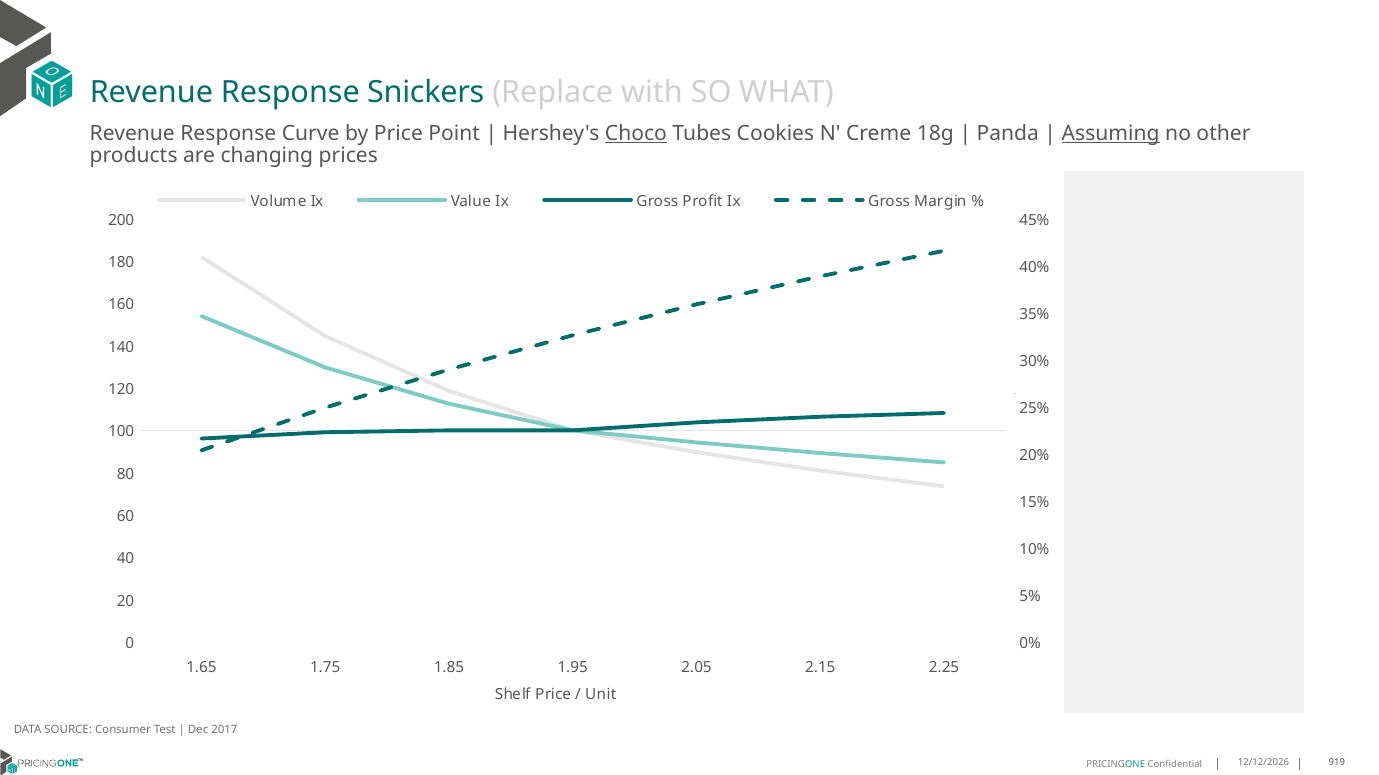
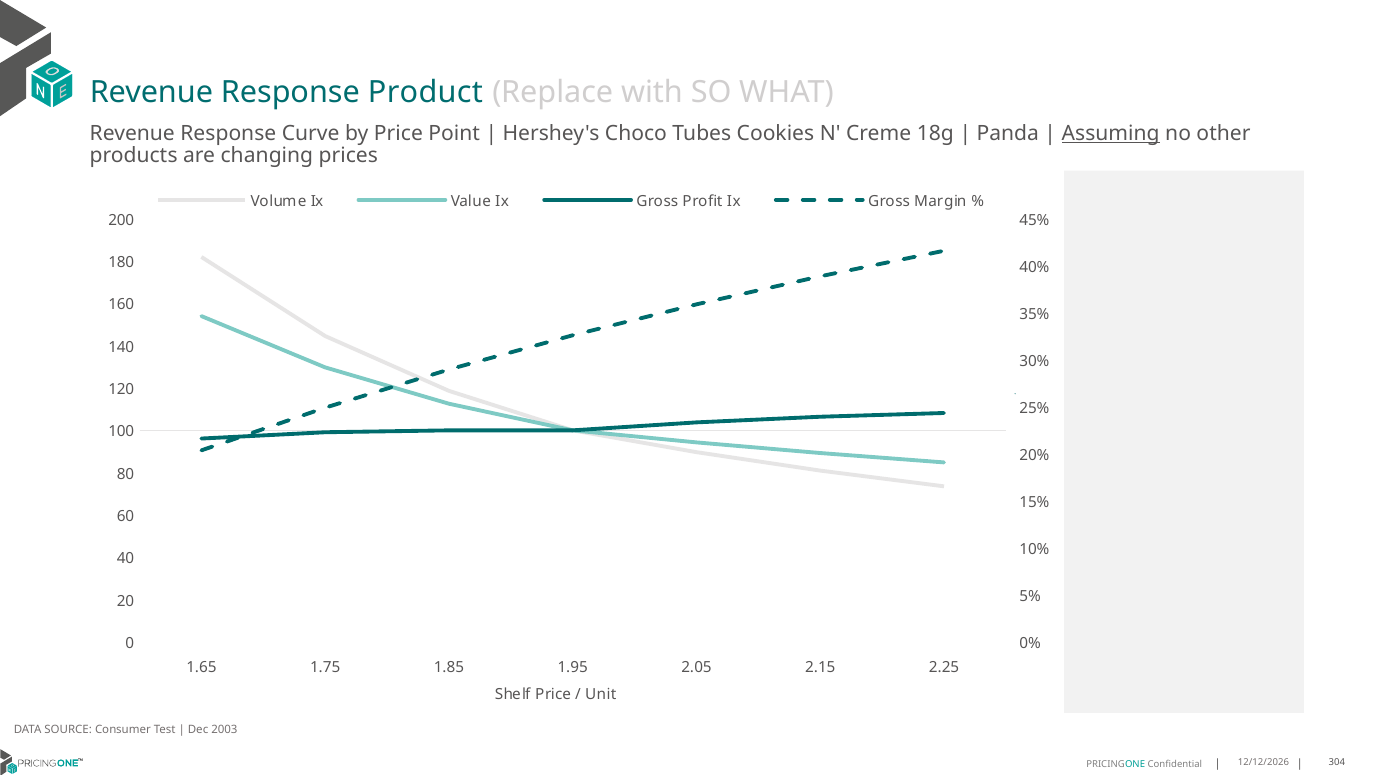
Snickers: Snickers -> Product
Choco underline: present -> none
2017: 2017 -> 2003
919: 919 -> 304
